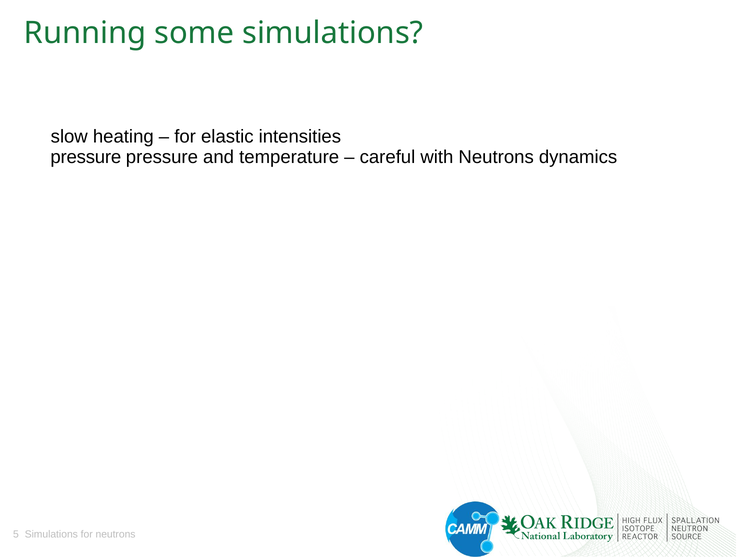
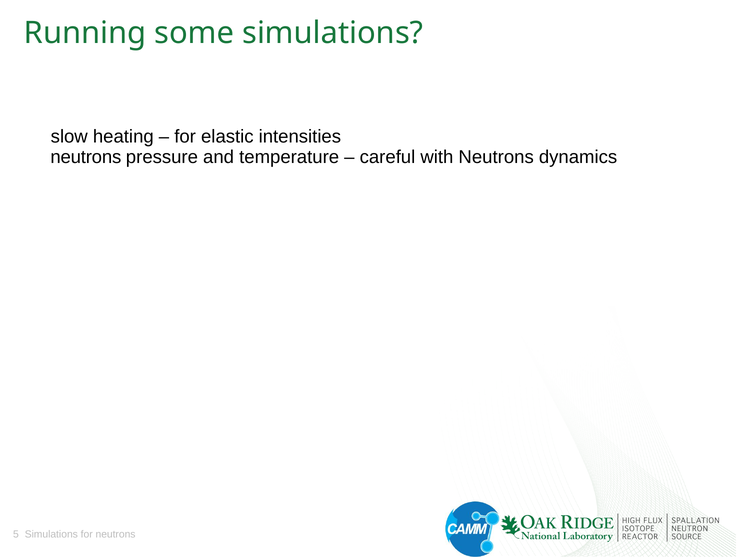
pressure at (86, 157): pressure -> neutrons
